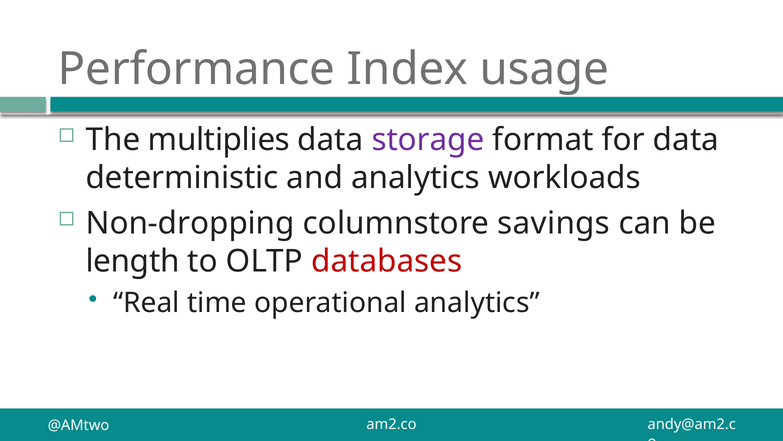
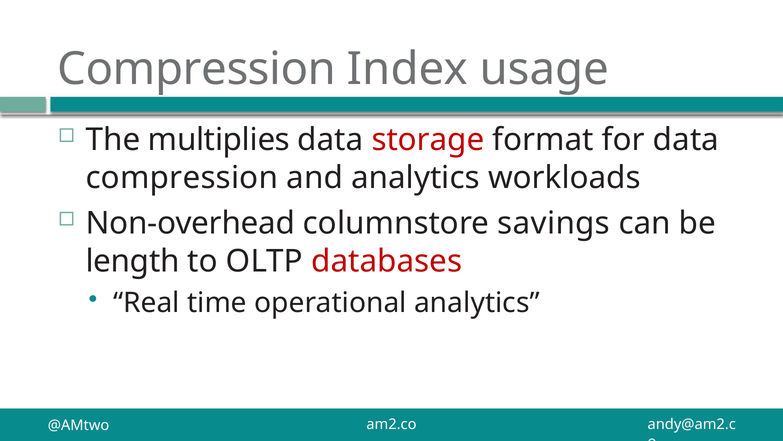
Performance at (197, 69): Performance -> Compression
storage colour: purple -> red
deterministic at (182, 178): deterministic -> compression
Non-dropping: Non-dropping -> Non-overhead
